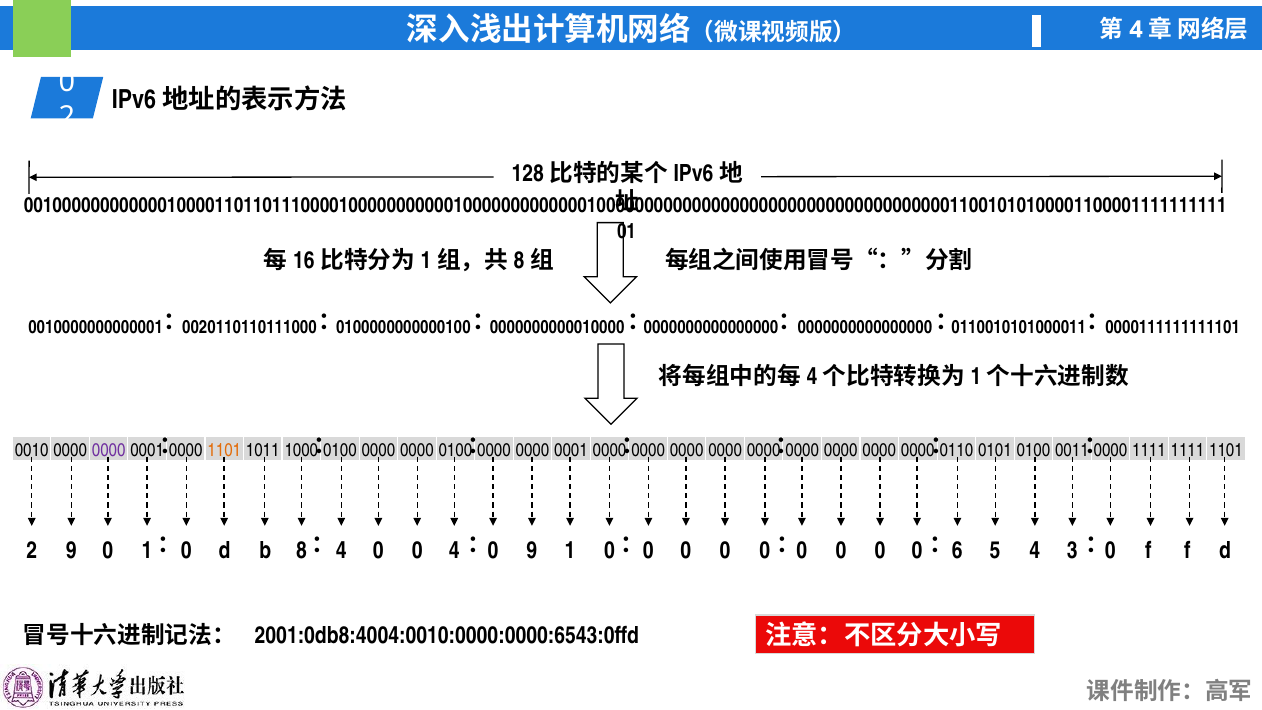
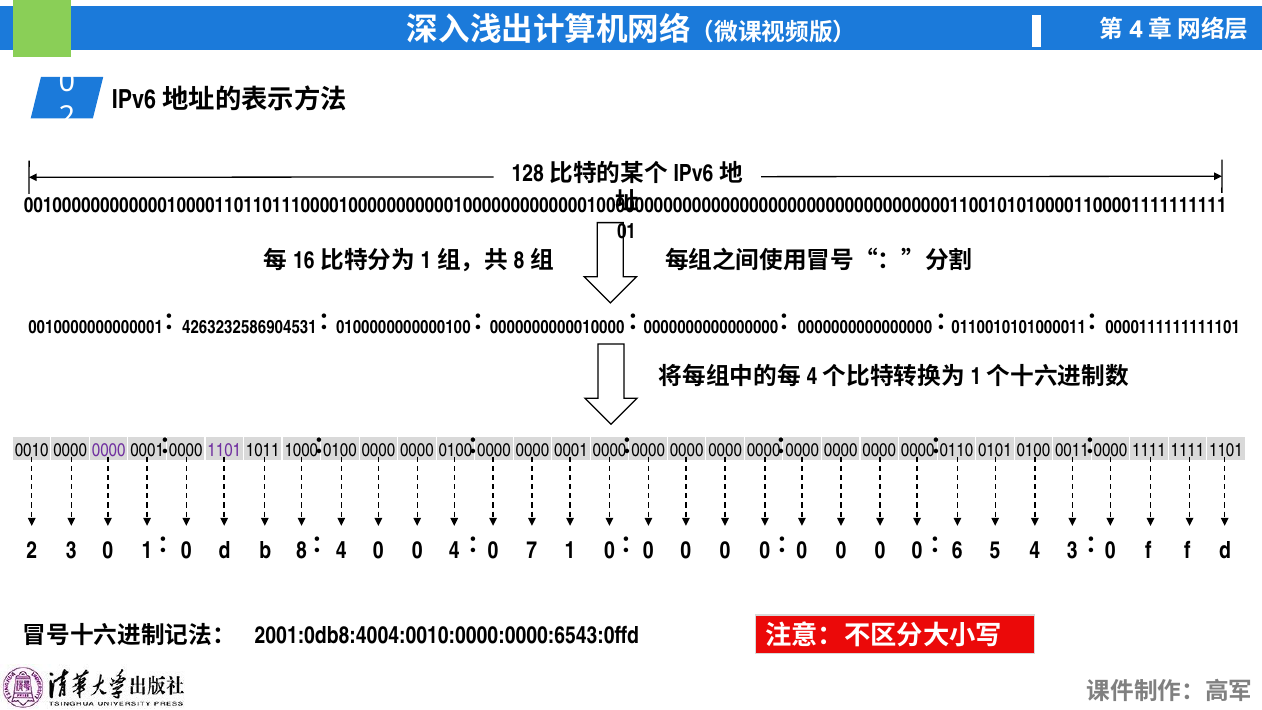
0020110110111000: 0020110110111000 -> 4263232586904531
1101 at (224, 451) colour: orange -> purple
2 9: 9 -> 3
0 9: 9 -> 7
